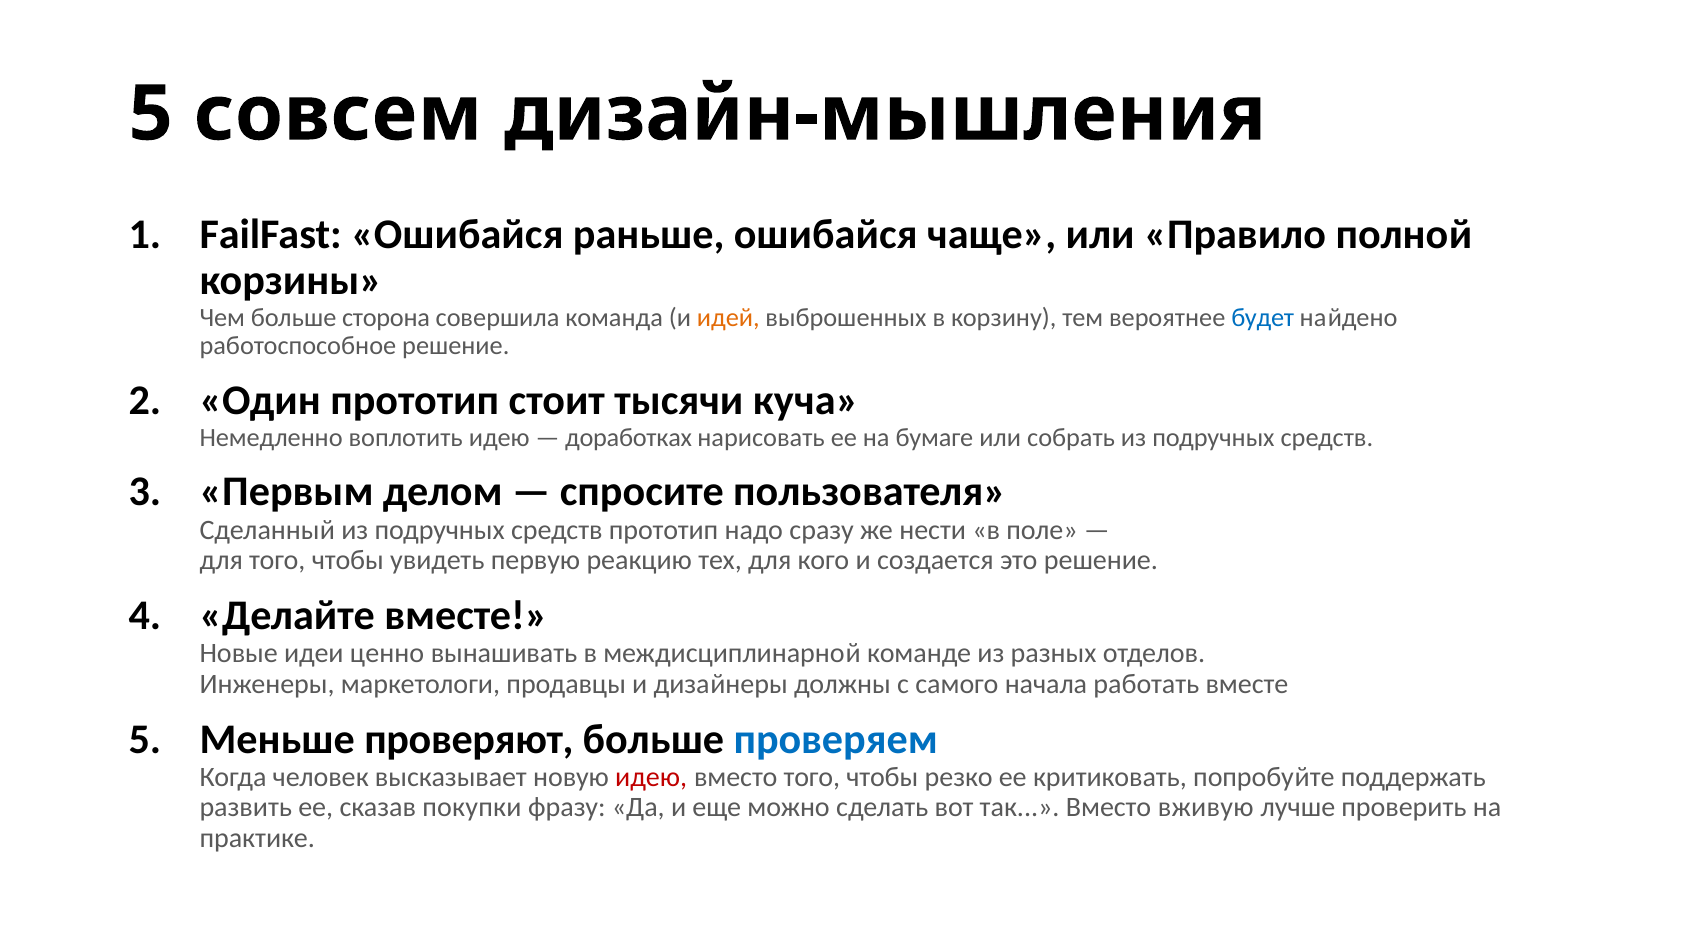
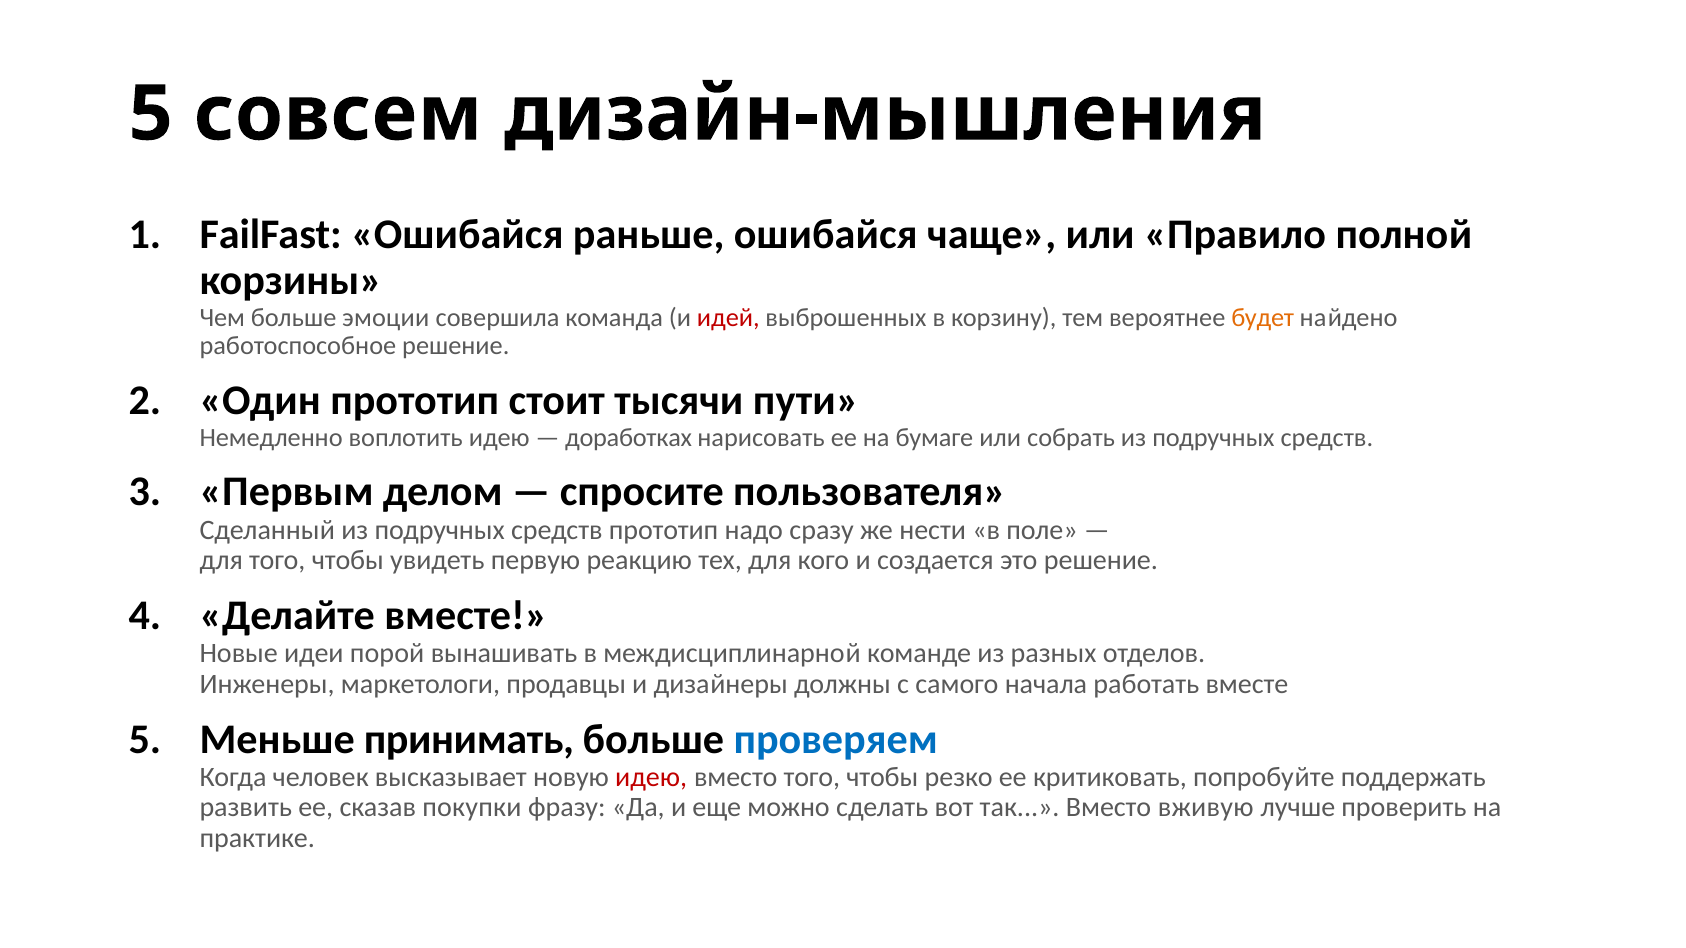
сторона: сторона -> эмоции
идей colour: orange -> red
будет colour: blue -> orange
куча: куча -> пути
ценно: ценно -> порой
проверяют: проверяют -> принимать
